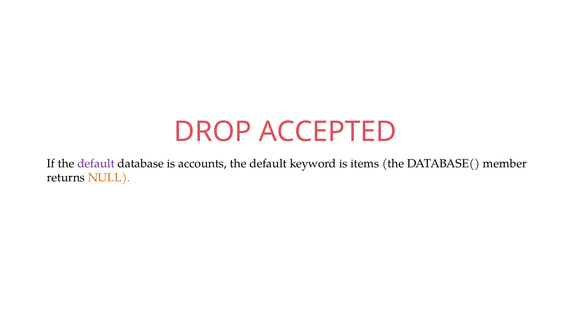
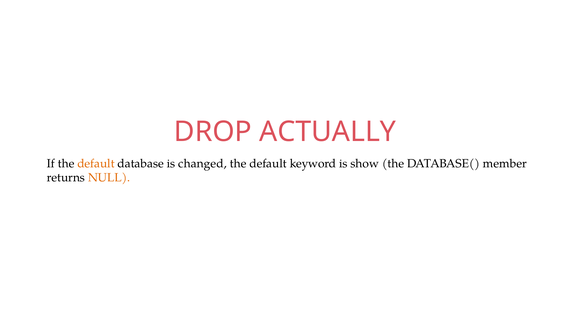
ACCEPTED: ACCEPTED -> ACTUALLY
default at (96, 163) colour: purple -> orange
accounts: accounts -> changed
items: items -> show
